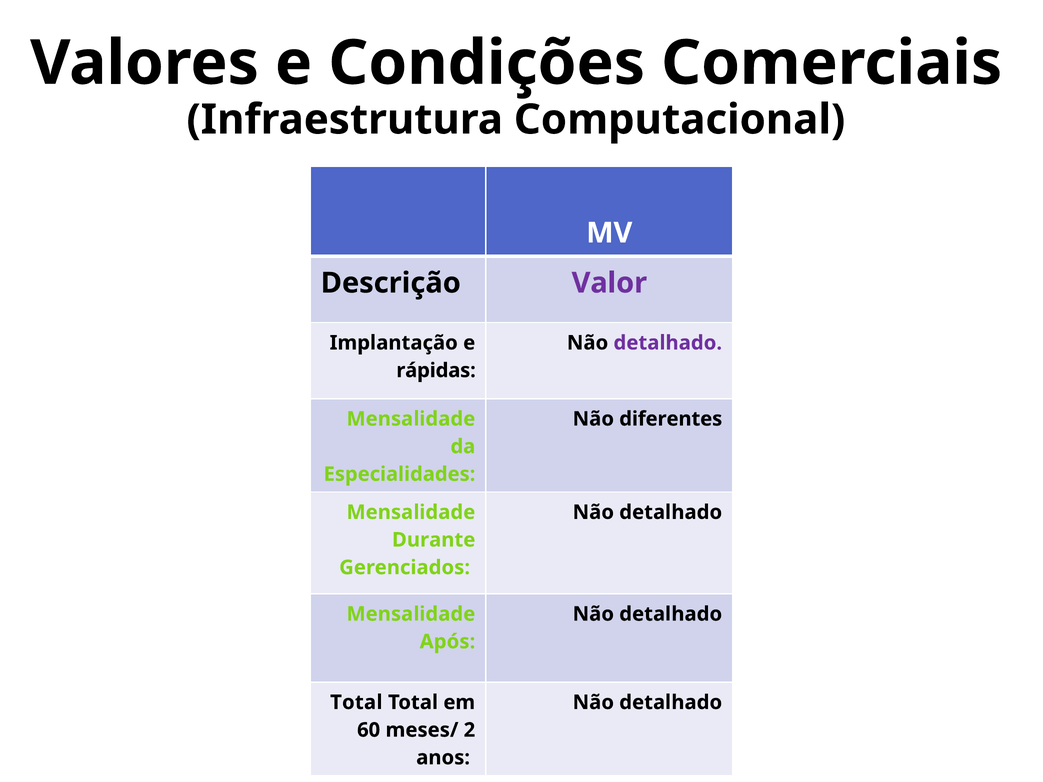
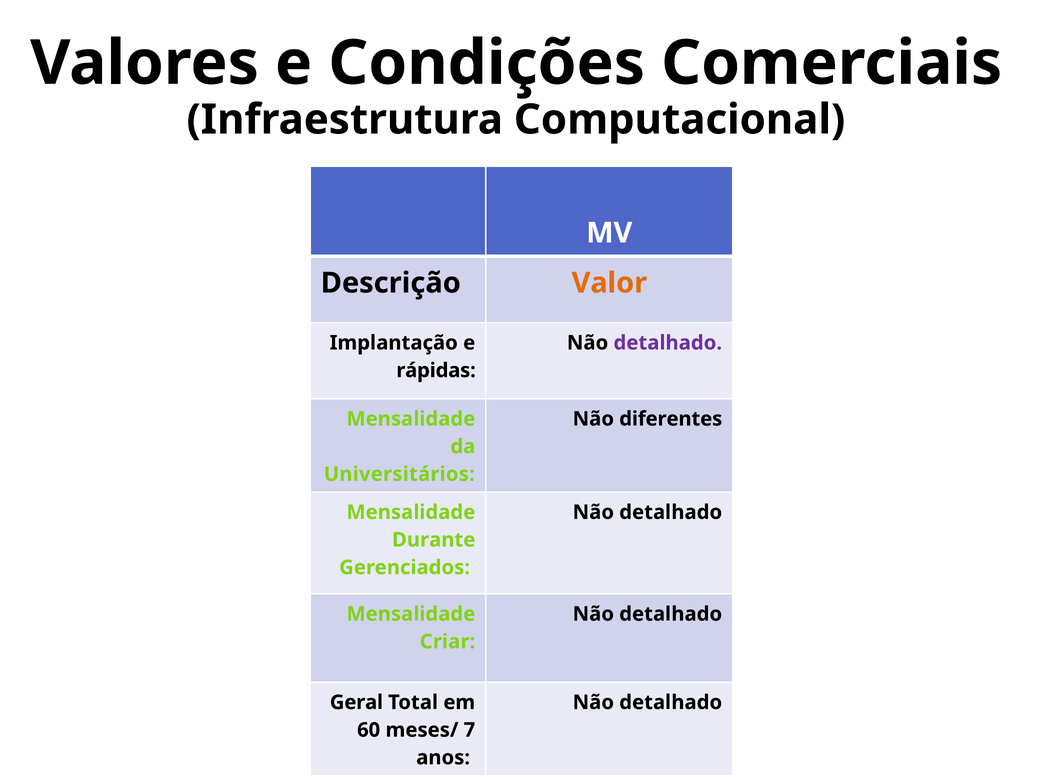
Valor colour: purple -> orange
Especialidades: Especialidades -> Universitários
Após: Após -> Criar
Total at (356, 703): Total -> Geral
2: 2 -> 7
